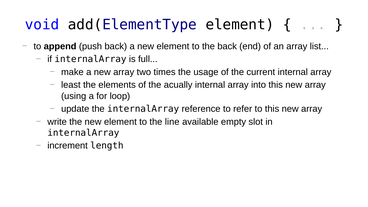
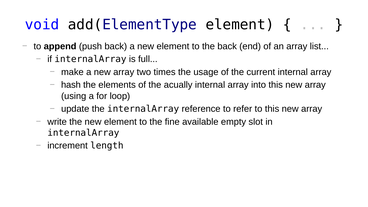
least: least -> hash
line: line -> fine
